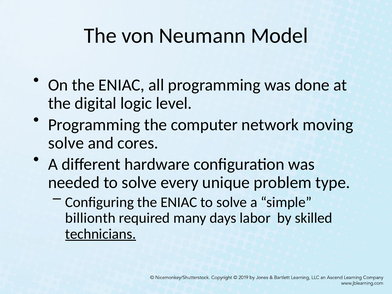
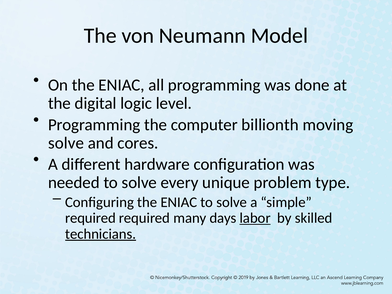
network: network -> billionth
billionth at (90, 218): billionth -> required
labor underline: none -> present
